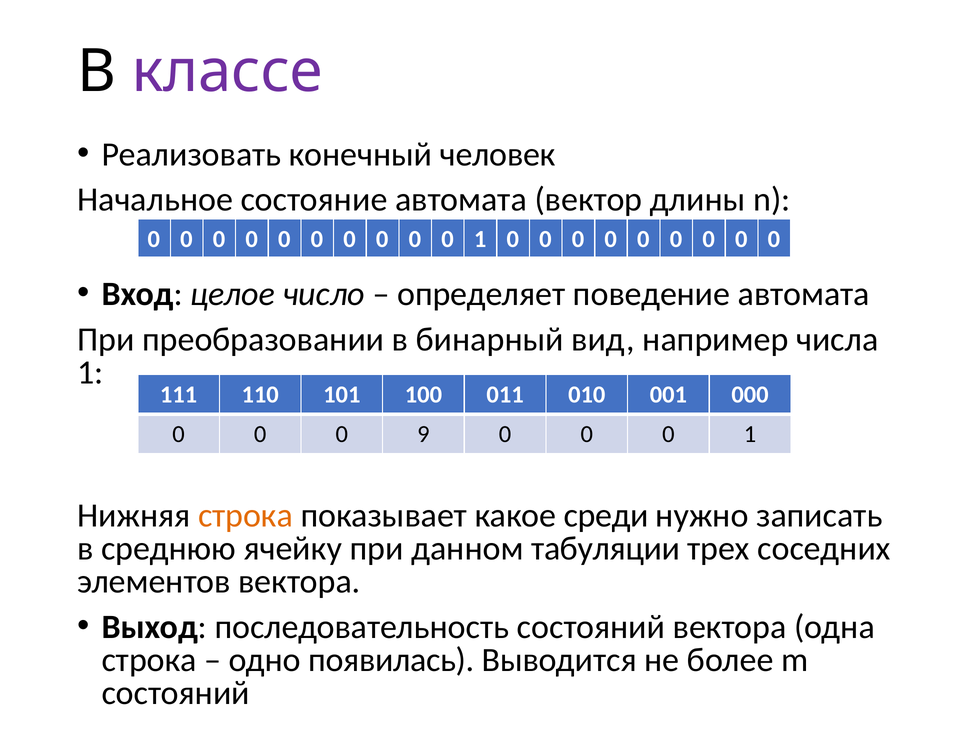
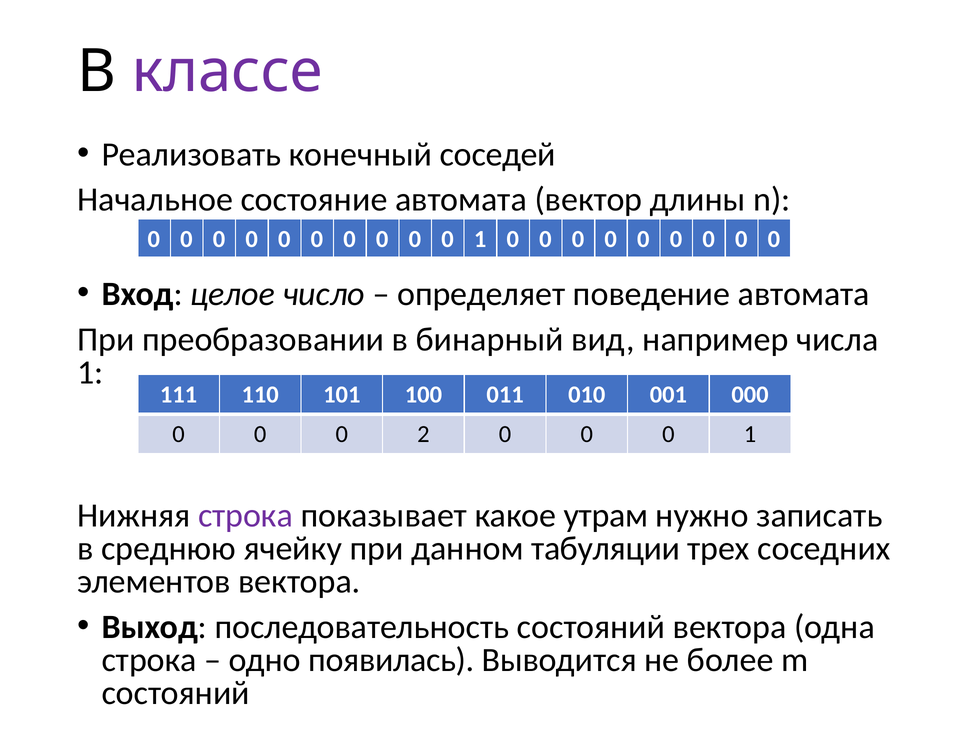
человек: человек -> соседей
9: 9 -> 2
строка at (245, 516) colour: orange -> purple
среди: среди -> утрам
